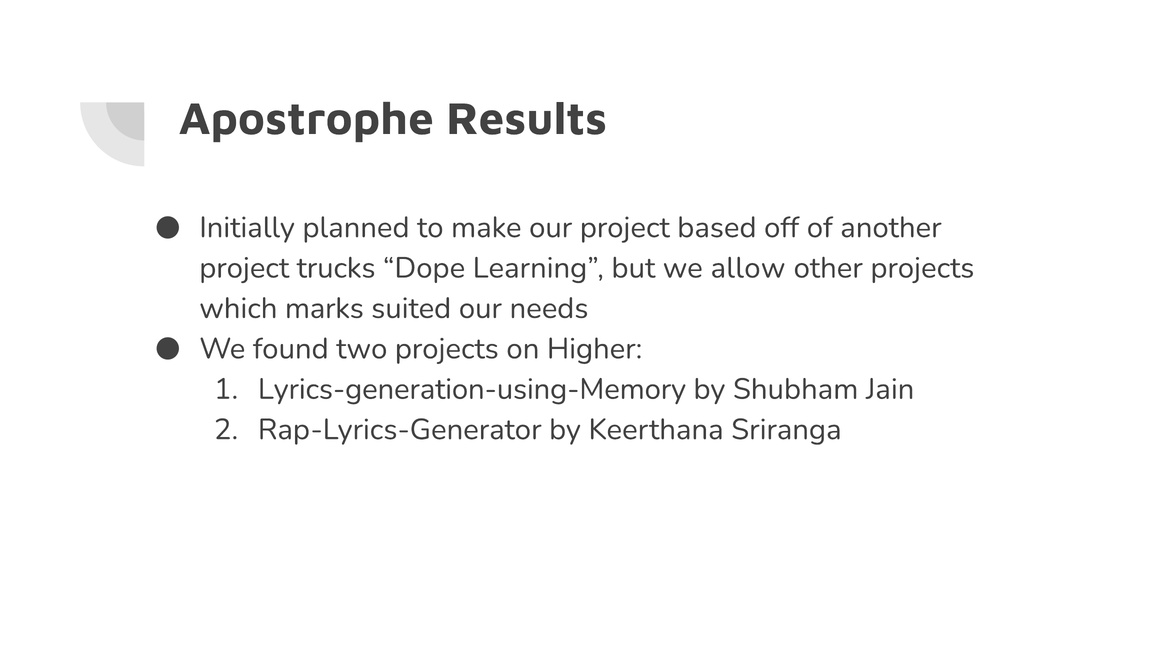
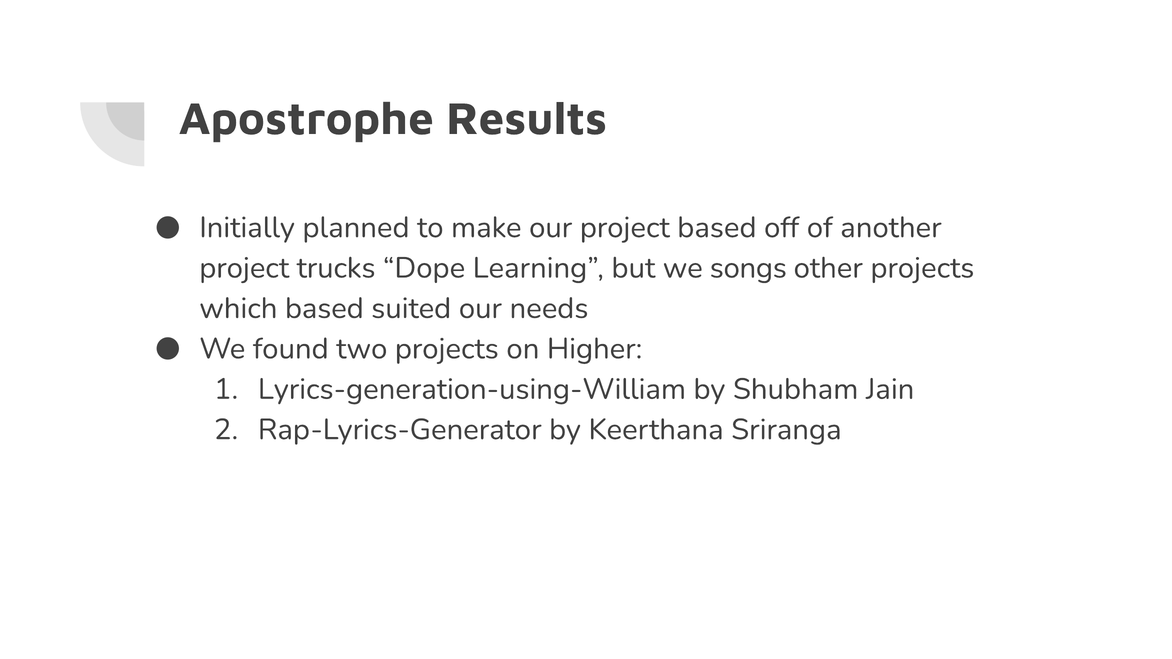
allow: allow -> songs
which marks: marks -> based
Lyrics-generation-using-Memory: Lyrics-generation-using-Memory -> Lyrics-generation-using-William
